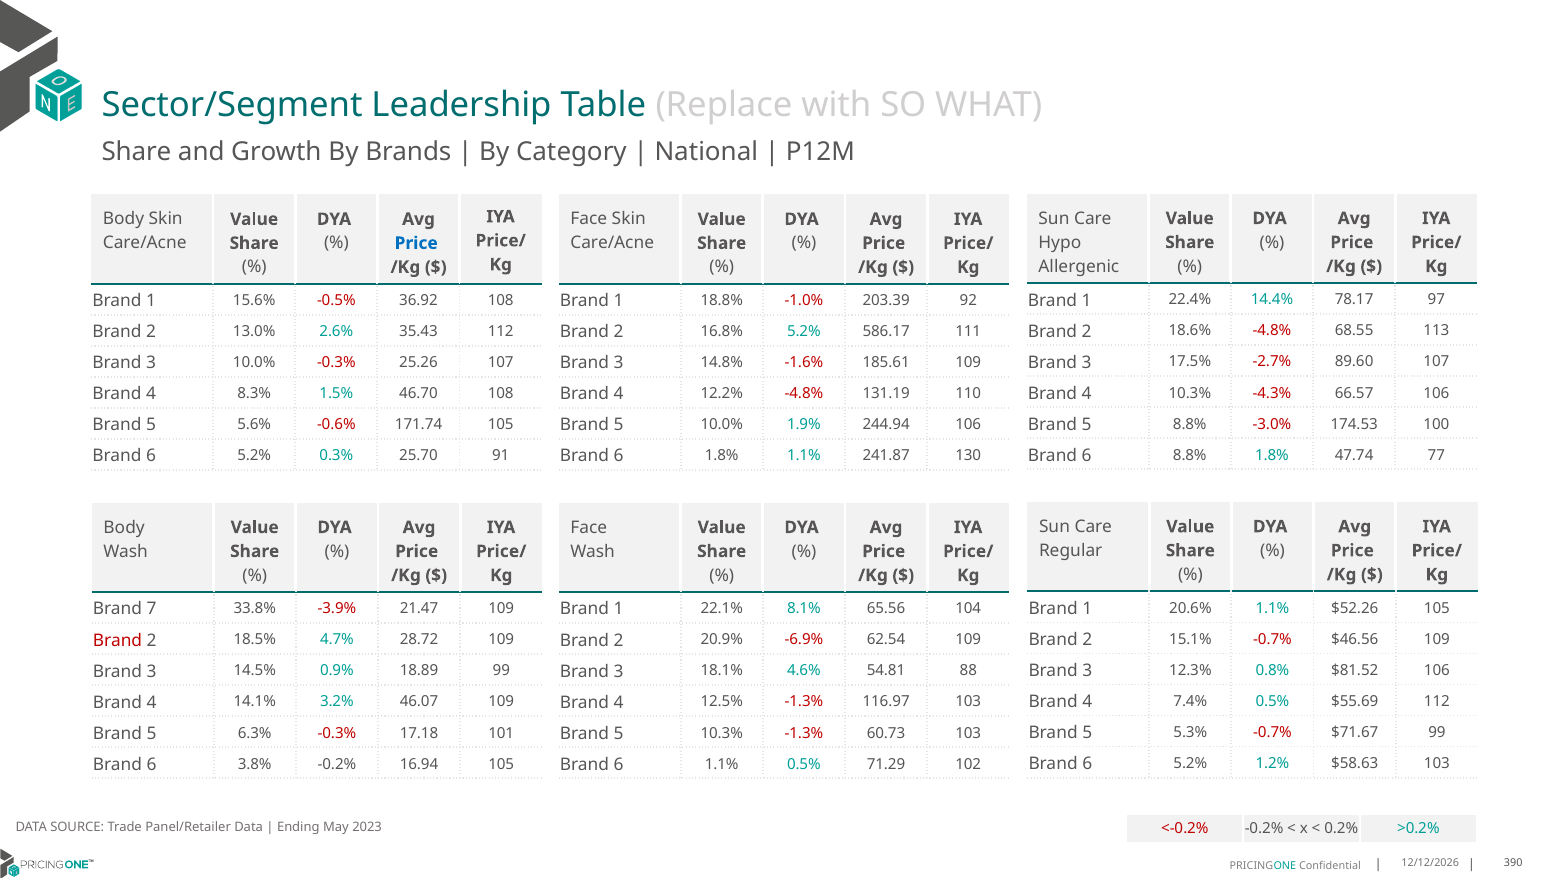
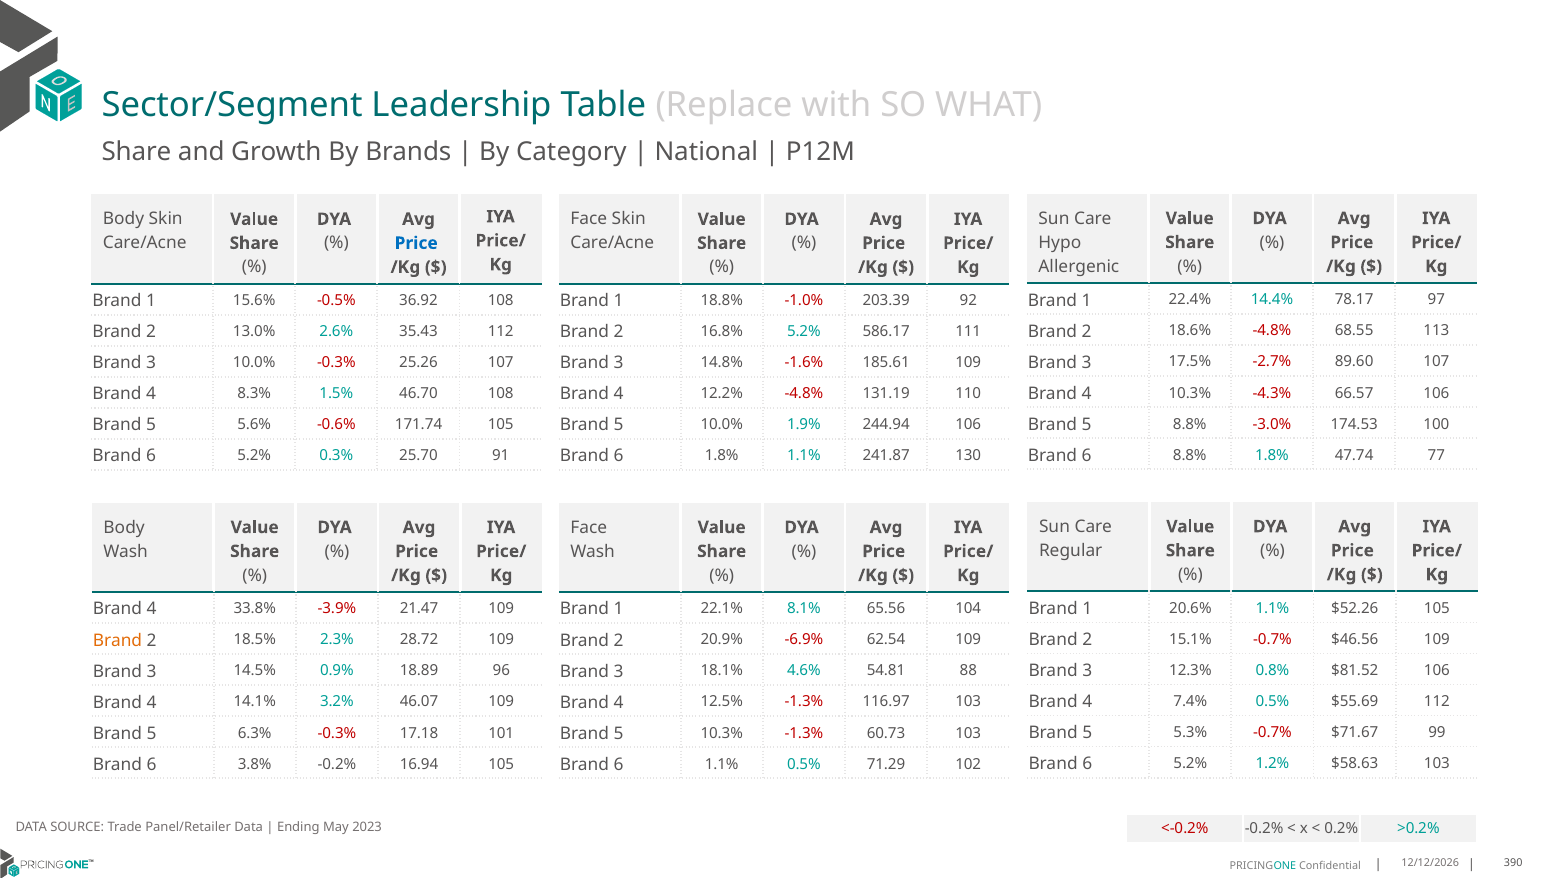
7 at (152, 609): 7 -> 4
Brand at (118, 640) colour: red -> orange
4.7%: 4.7% -> 2.3%
18.89 99: 99 -> 96
